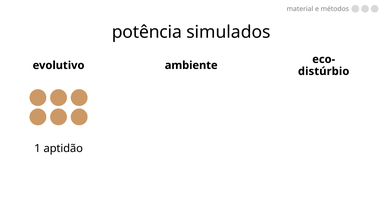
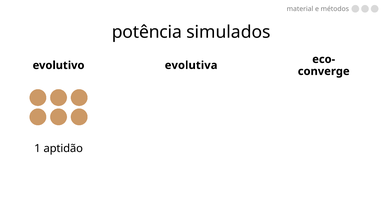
ambiente: ambiente -> evolutiva
distúrbio: distúrbio -> converge
